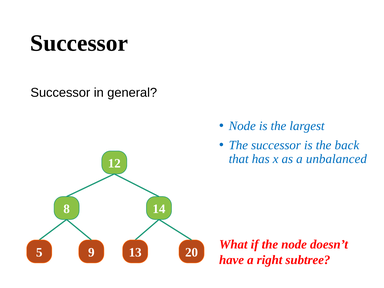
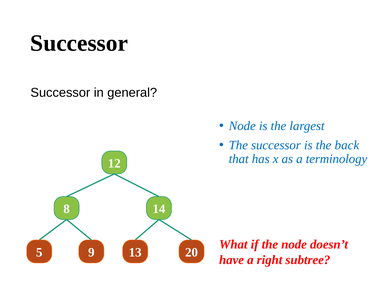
unbalanced: unbalanced -> terminology
